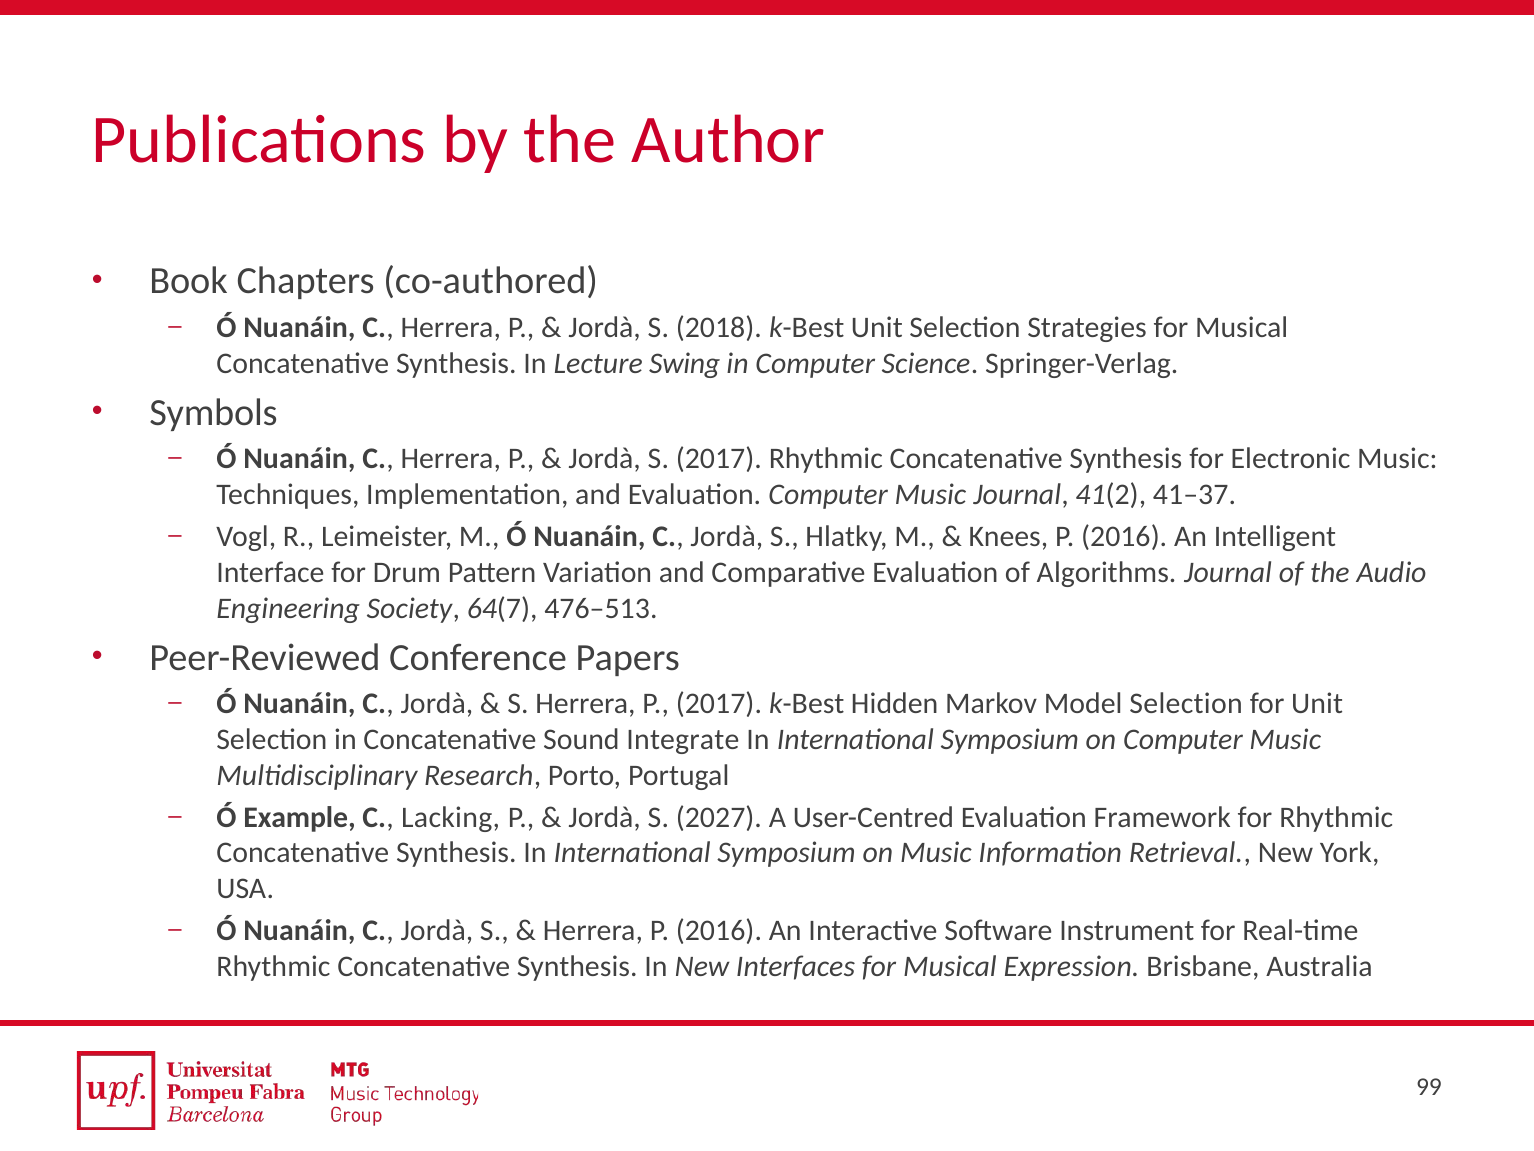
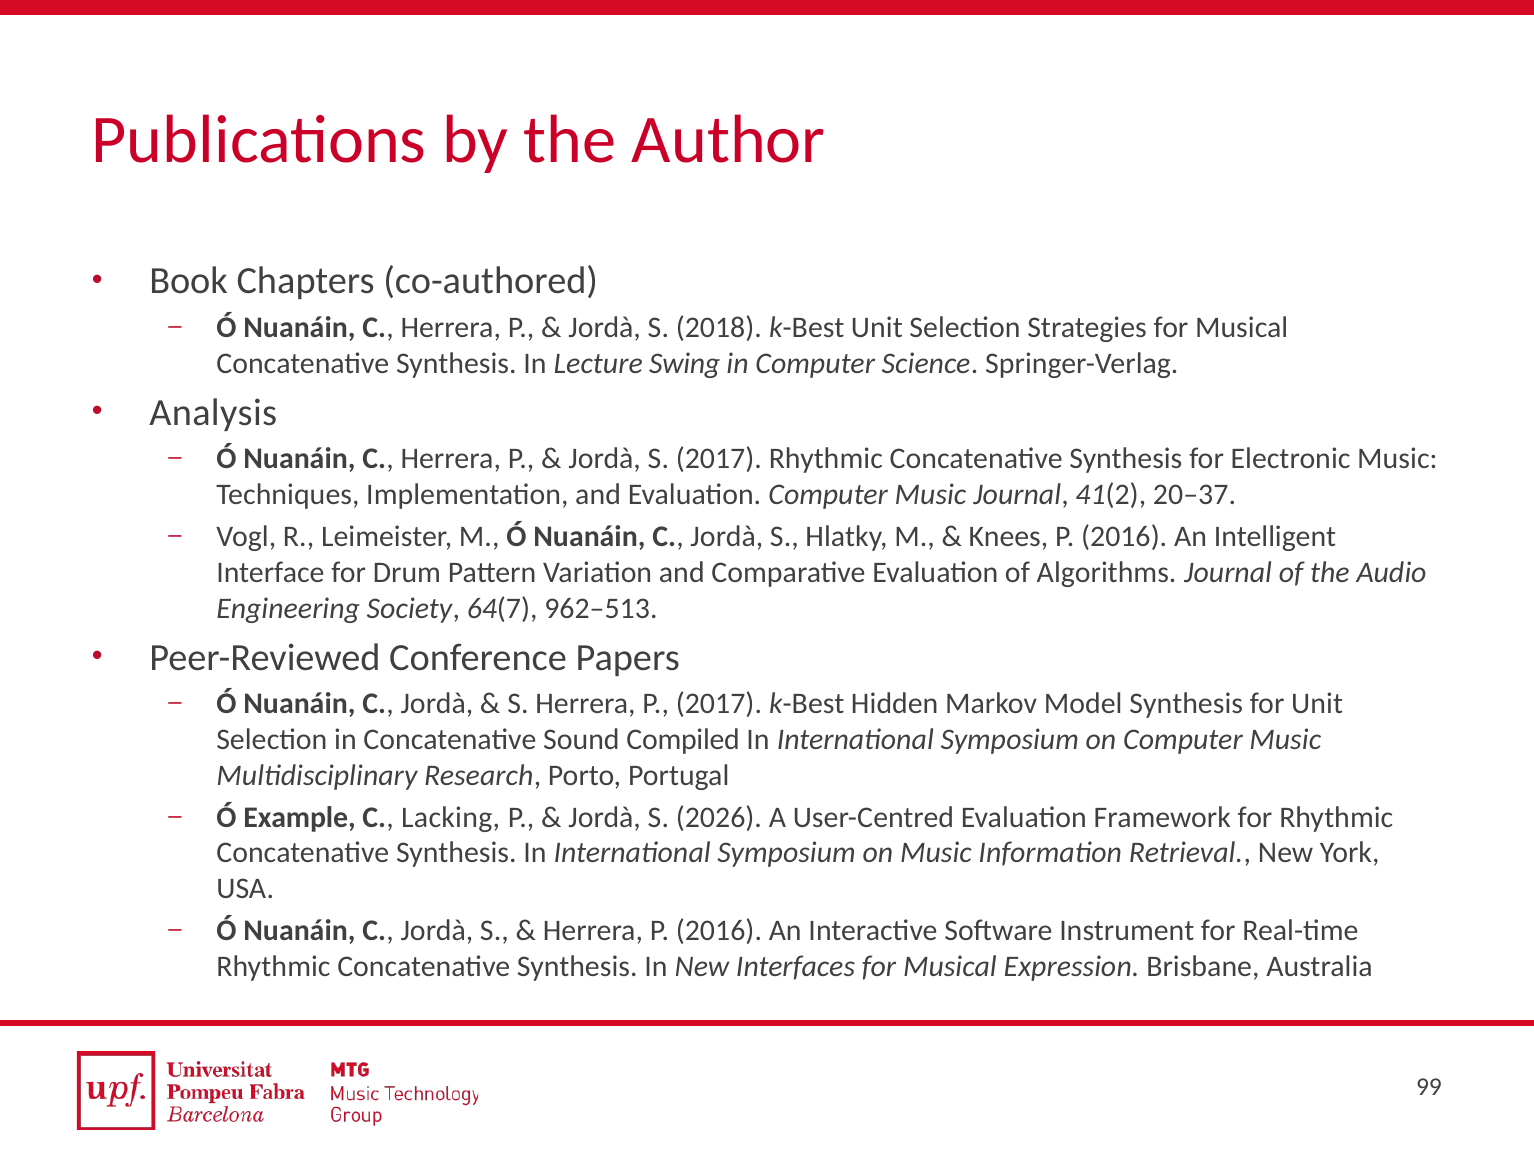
Symbols: Symbols -> Analysis
41–37: 41–37 -> 20–37
476–513: 476–513 -> 962–513
Model Selection: Selection -> Synthesis
Integrate: Integrate -> Compiled
2027: 2027 -> 2026
